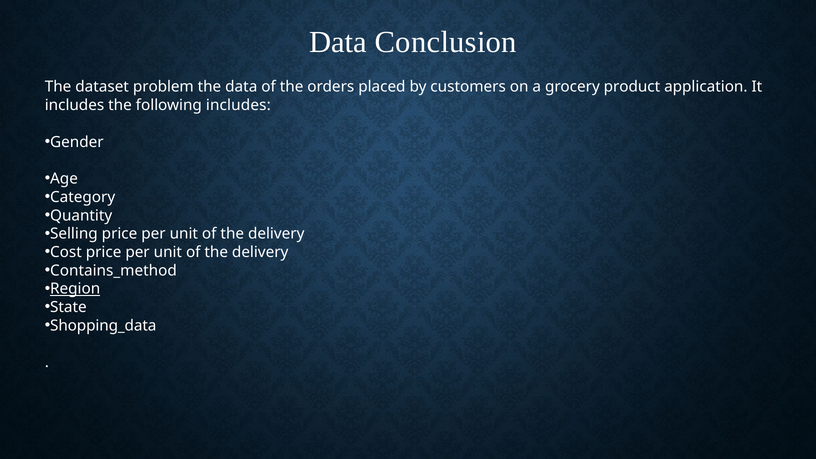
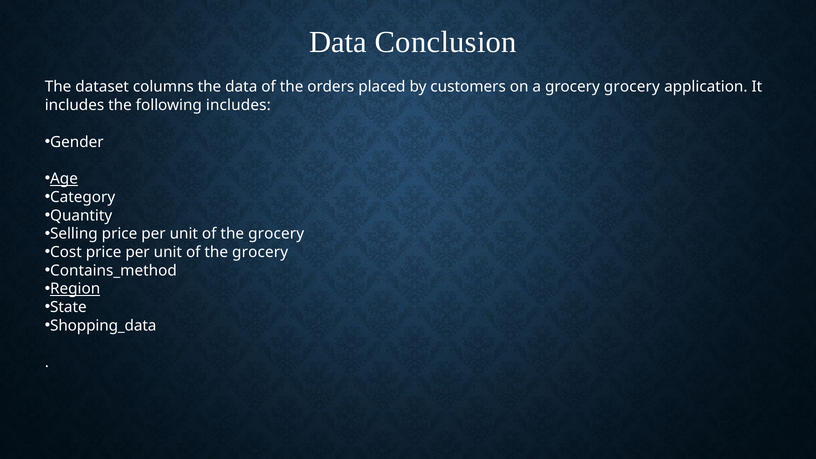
problem: problem -> columns
grocery product: product -> grocery
Age underline: none -> present
delivery at (276, 234): delivery -> grocery
delivery at (260, 252): delivery -> grocery
